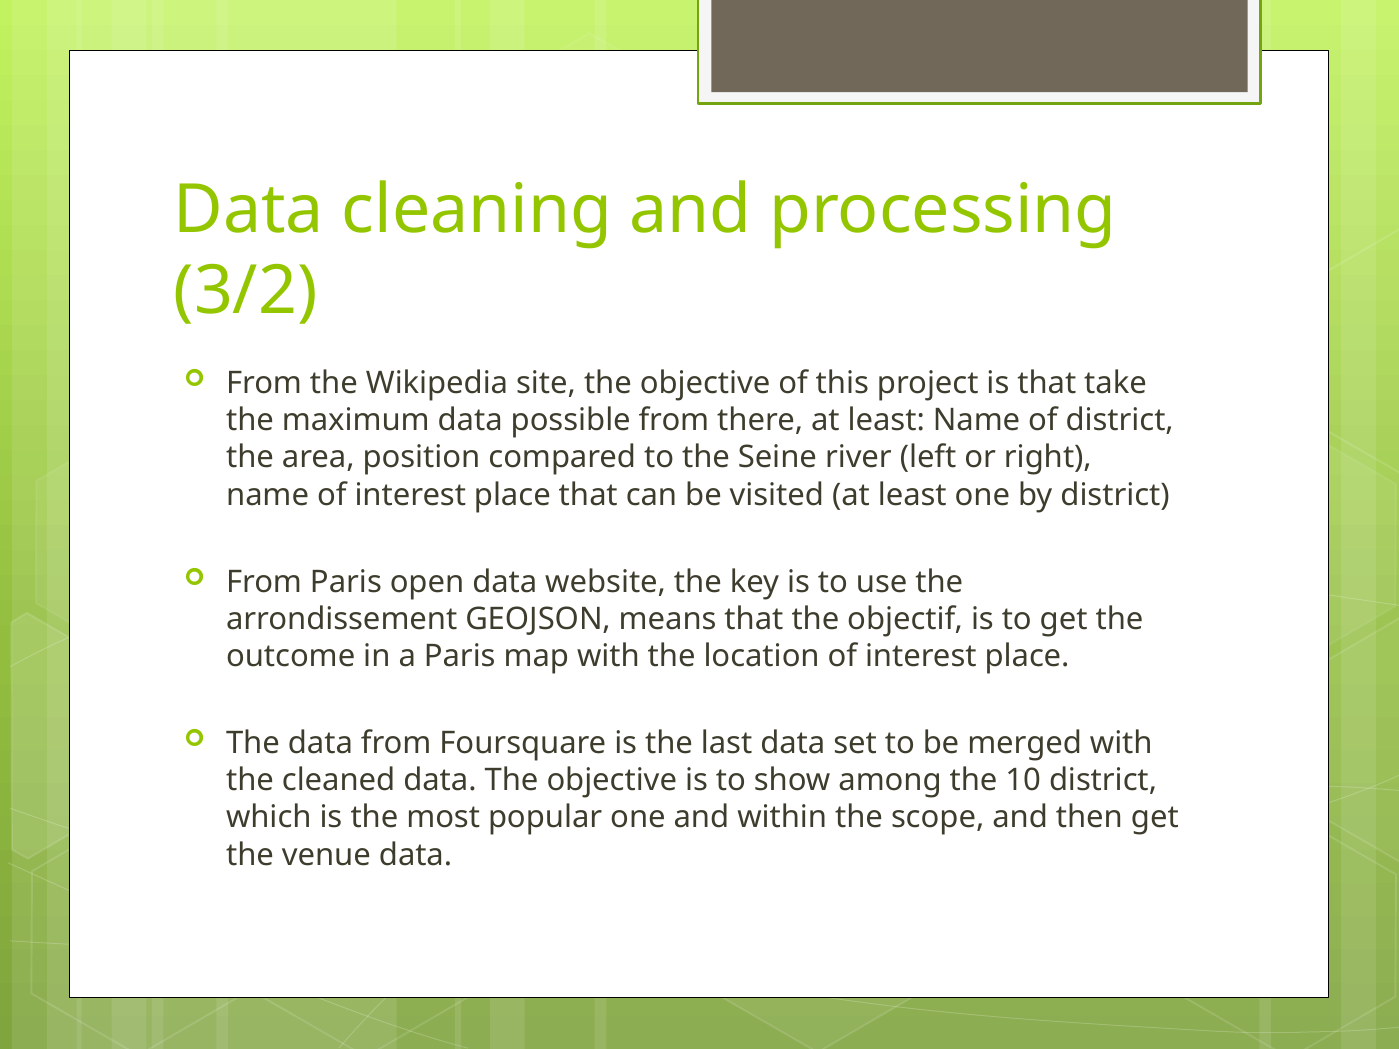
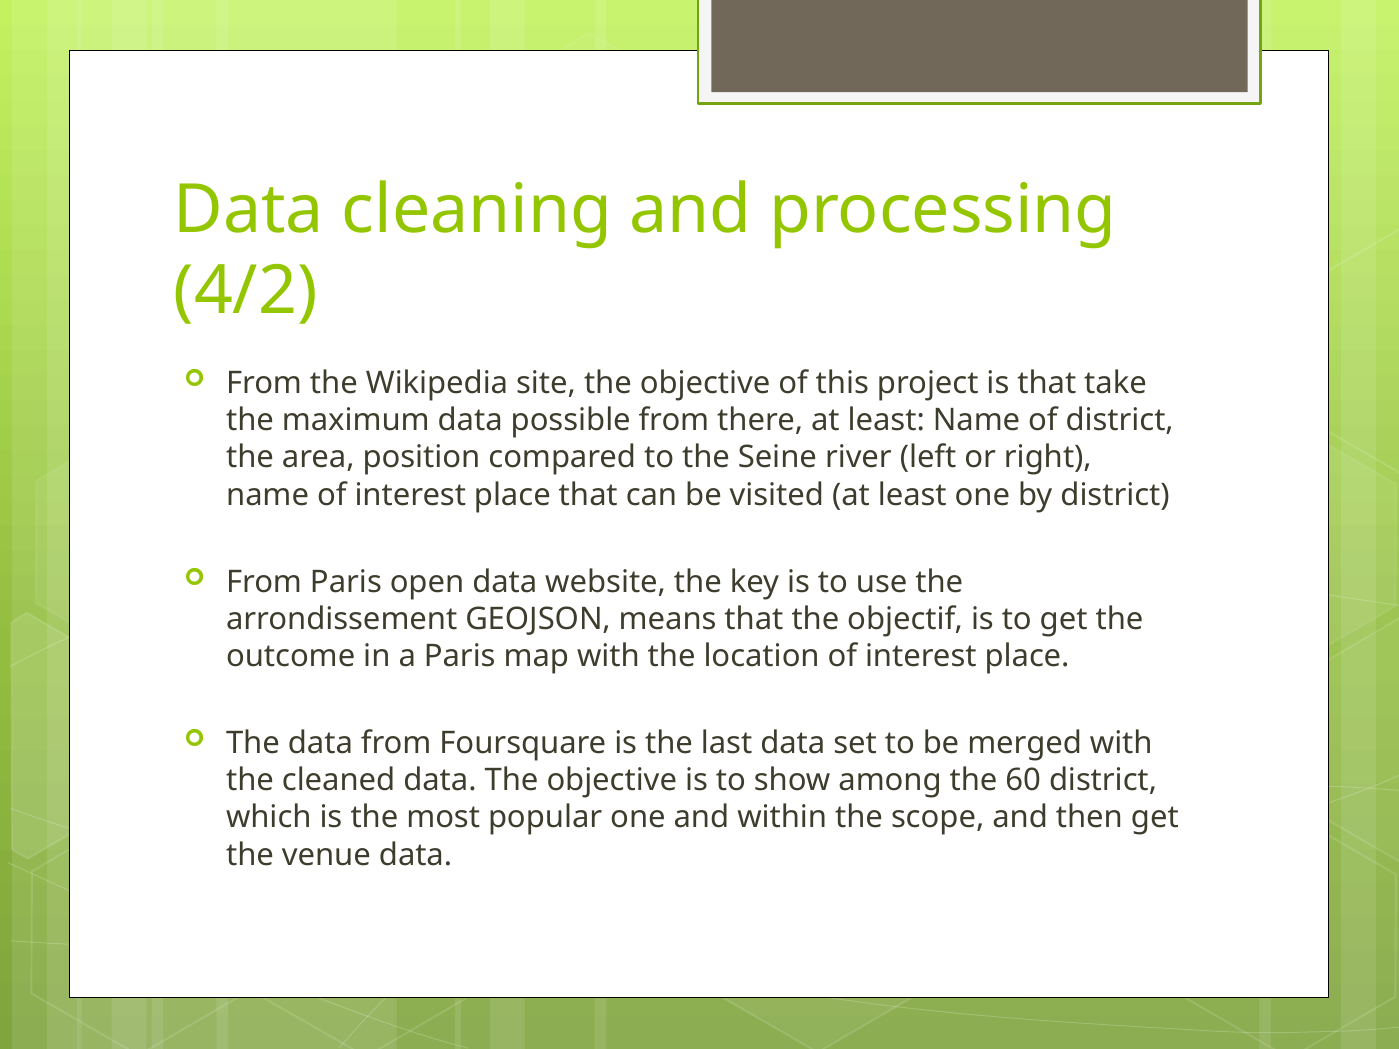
3/2: 3/2 -> 4/2
10: 10 -> 60
